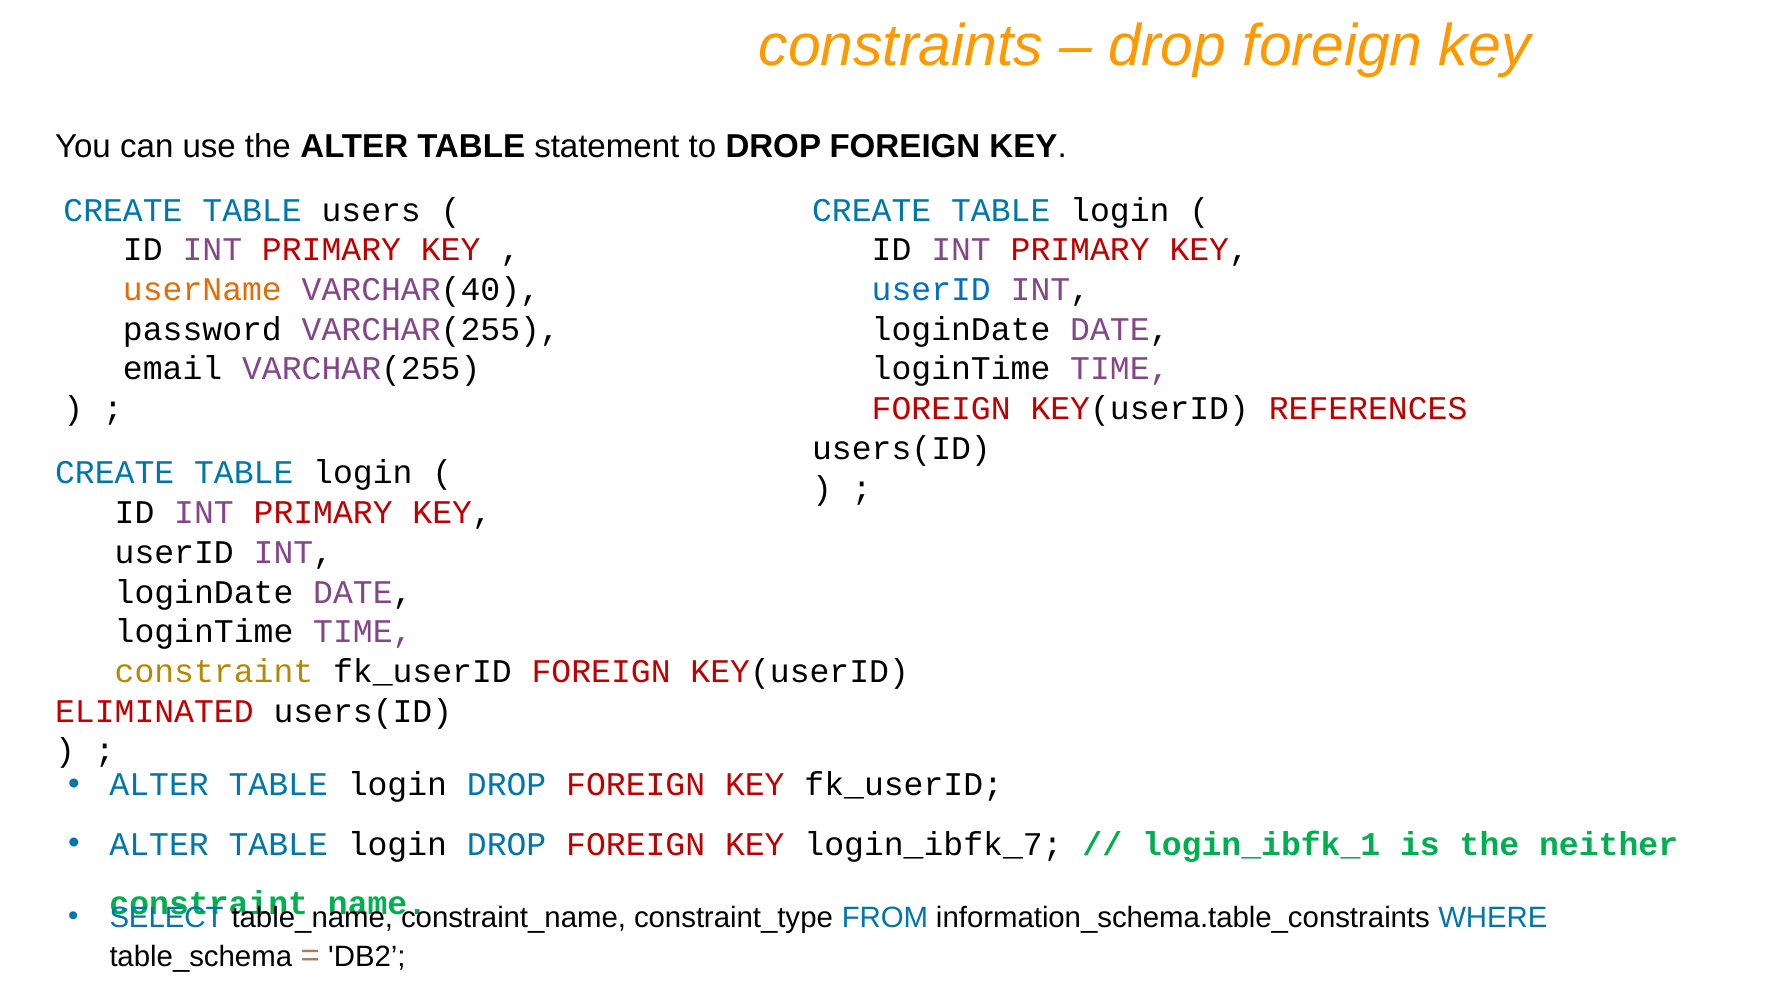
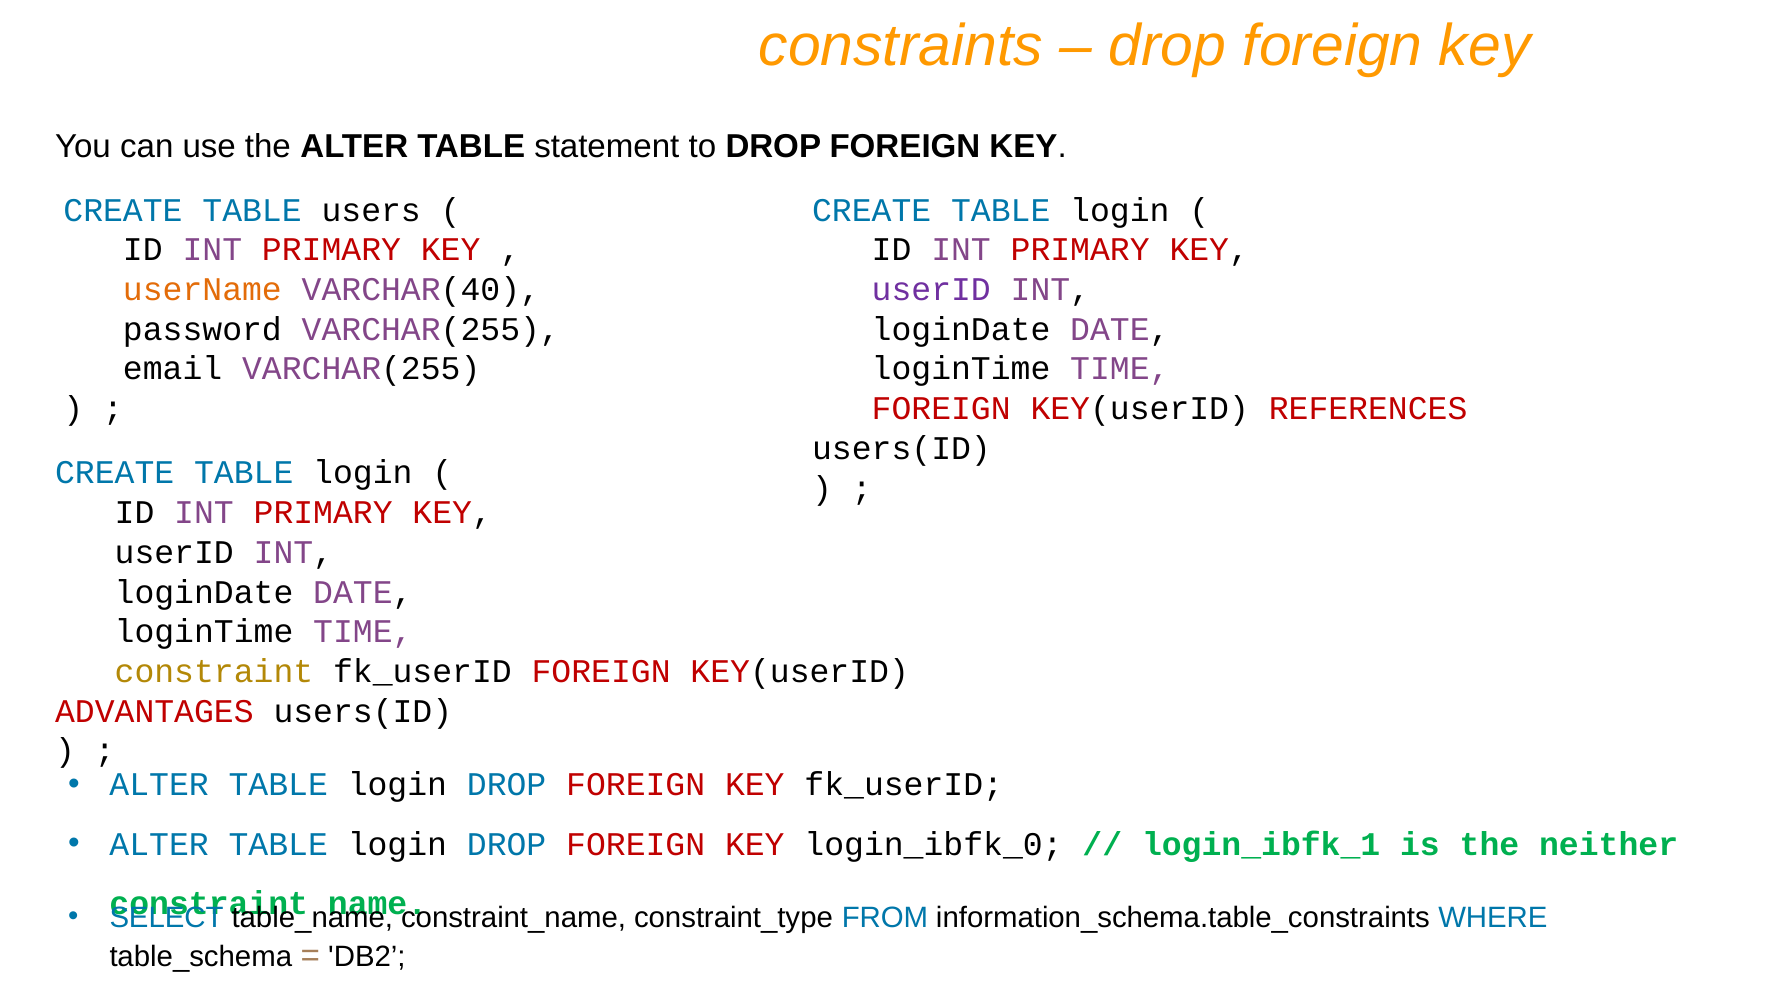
userID at (931, 290) colour: blue -> purple
ELIMINATED: ELIMINATED -> ADVANTAGES
login_ibfk_7: login_ibfk_7 -> login_ibfk_0
